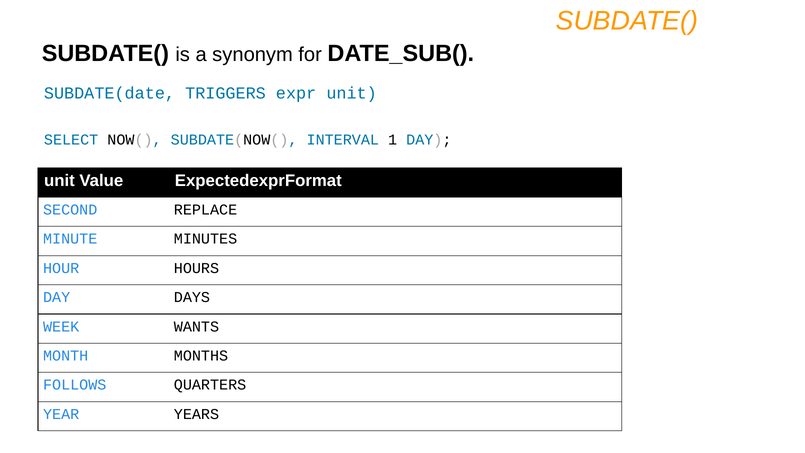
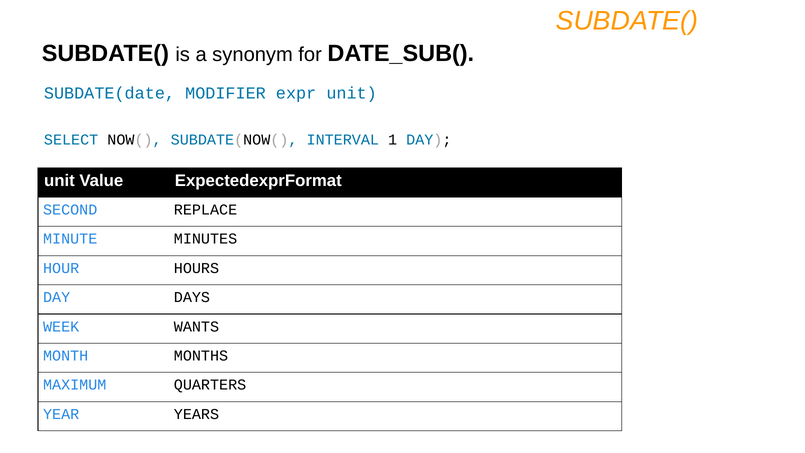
TRIGGERS: TRIGGERS -> MODIFIER
FOLLOWS: FOLLOWS -> MAXIMUM
